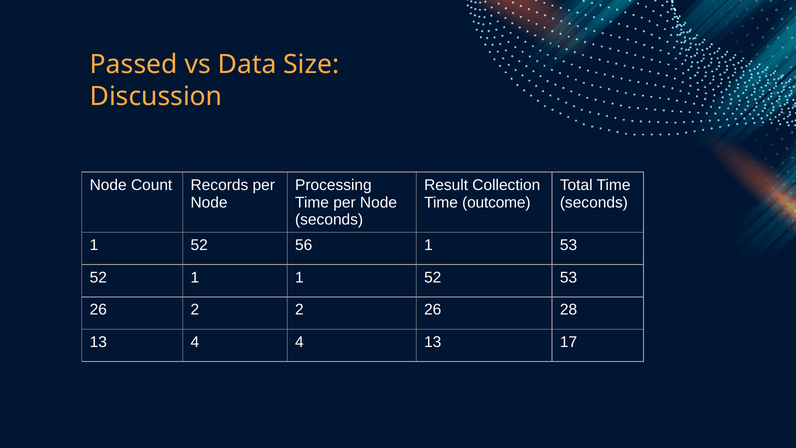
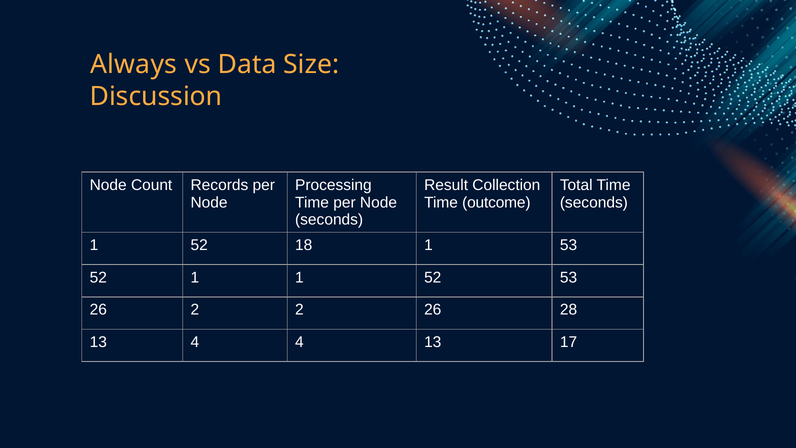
Passed: Passed -> Always
56: 56 -> 18
